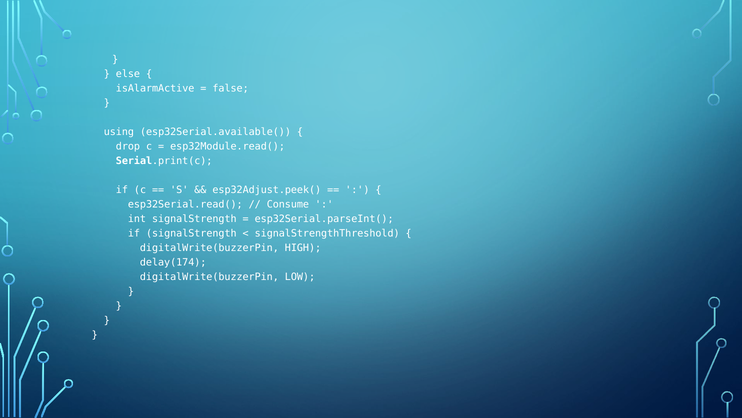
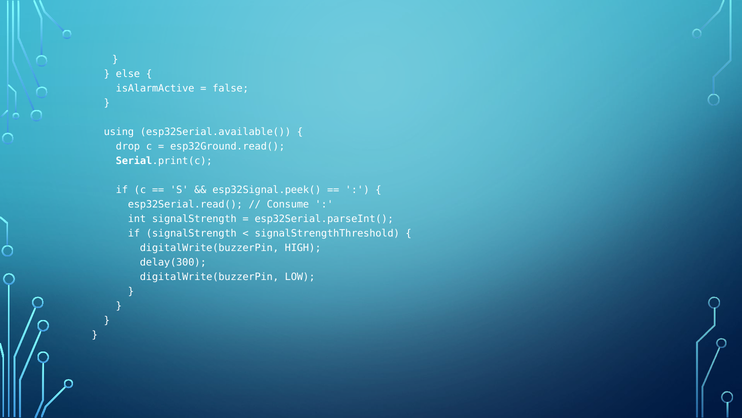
esp32Module.read(: esp32Module.read( -> esp32Ground.read(
esp32Adjust.peek(: esp32Adjust.peek( -> esp32Signal.peek(
delay(174: delay(174 -> delay(300
